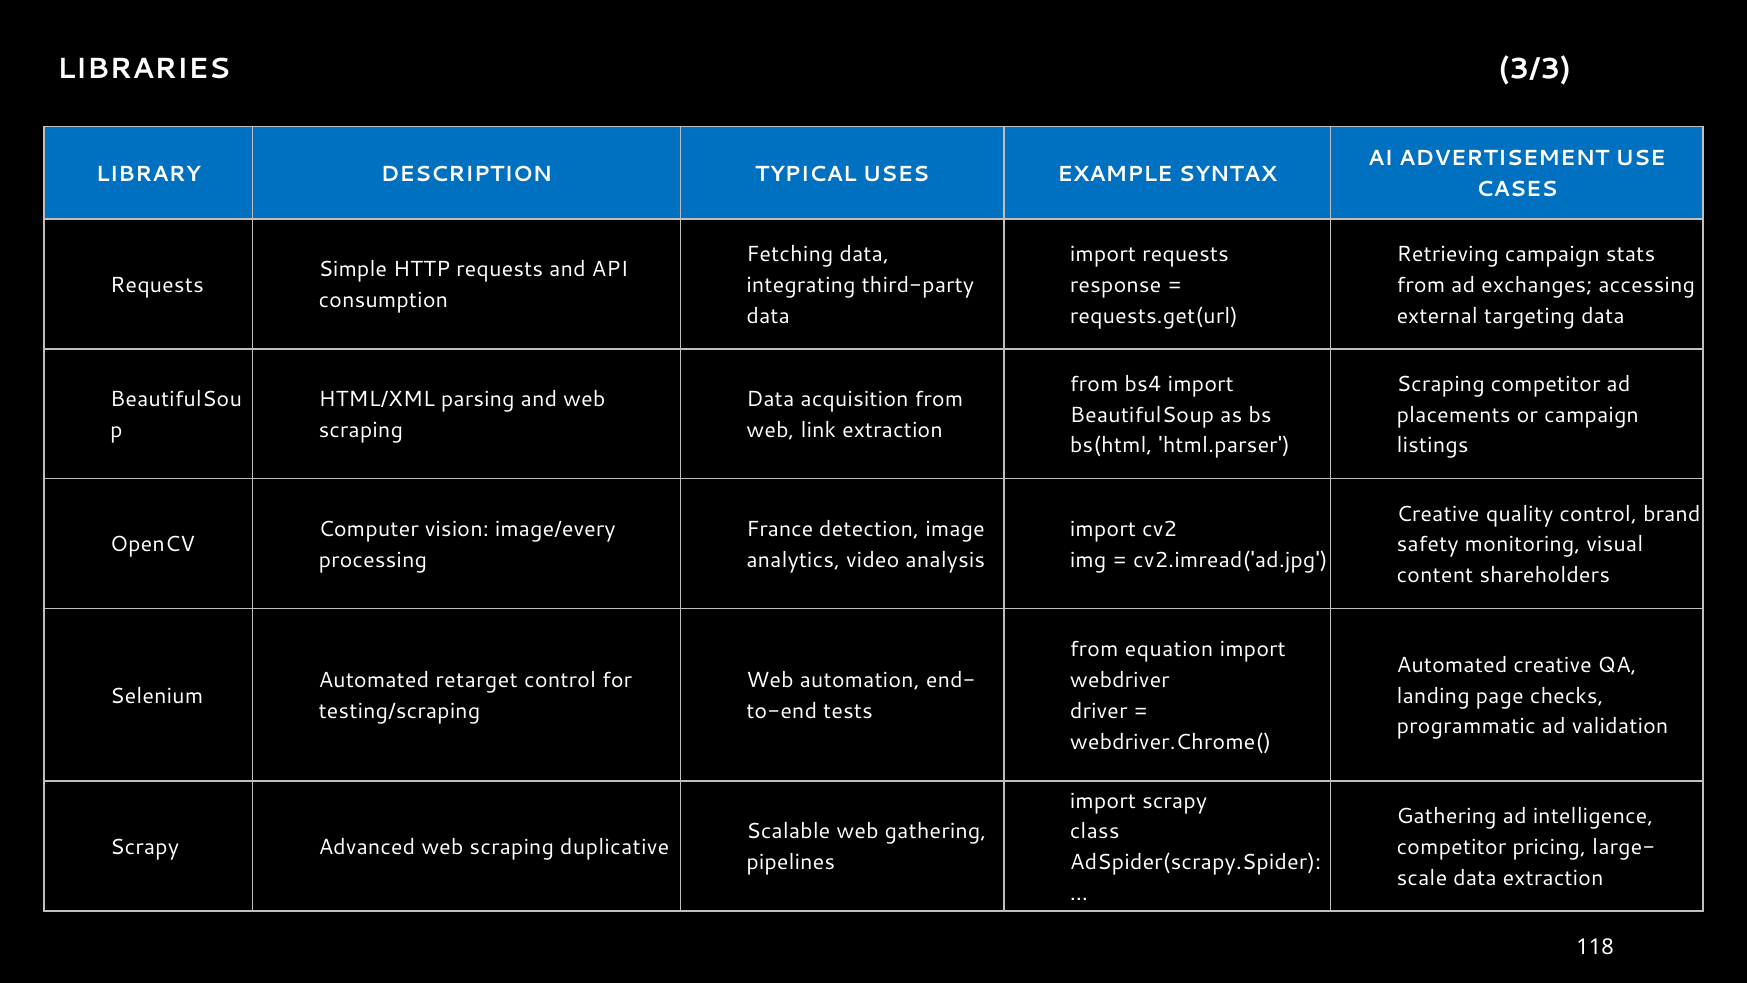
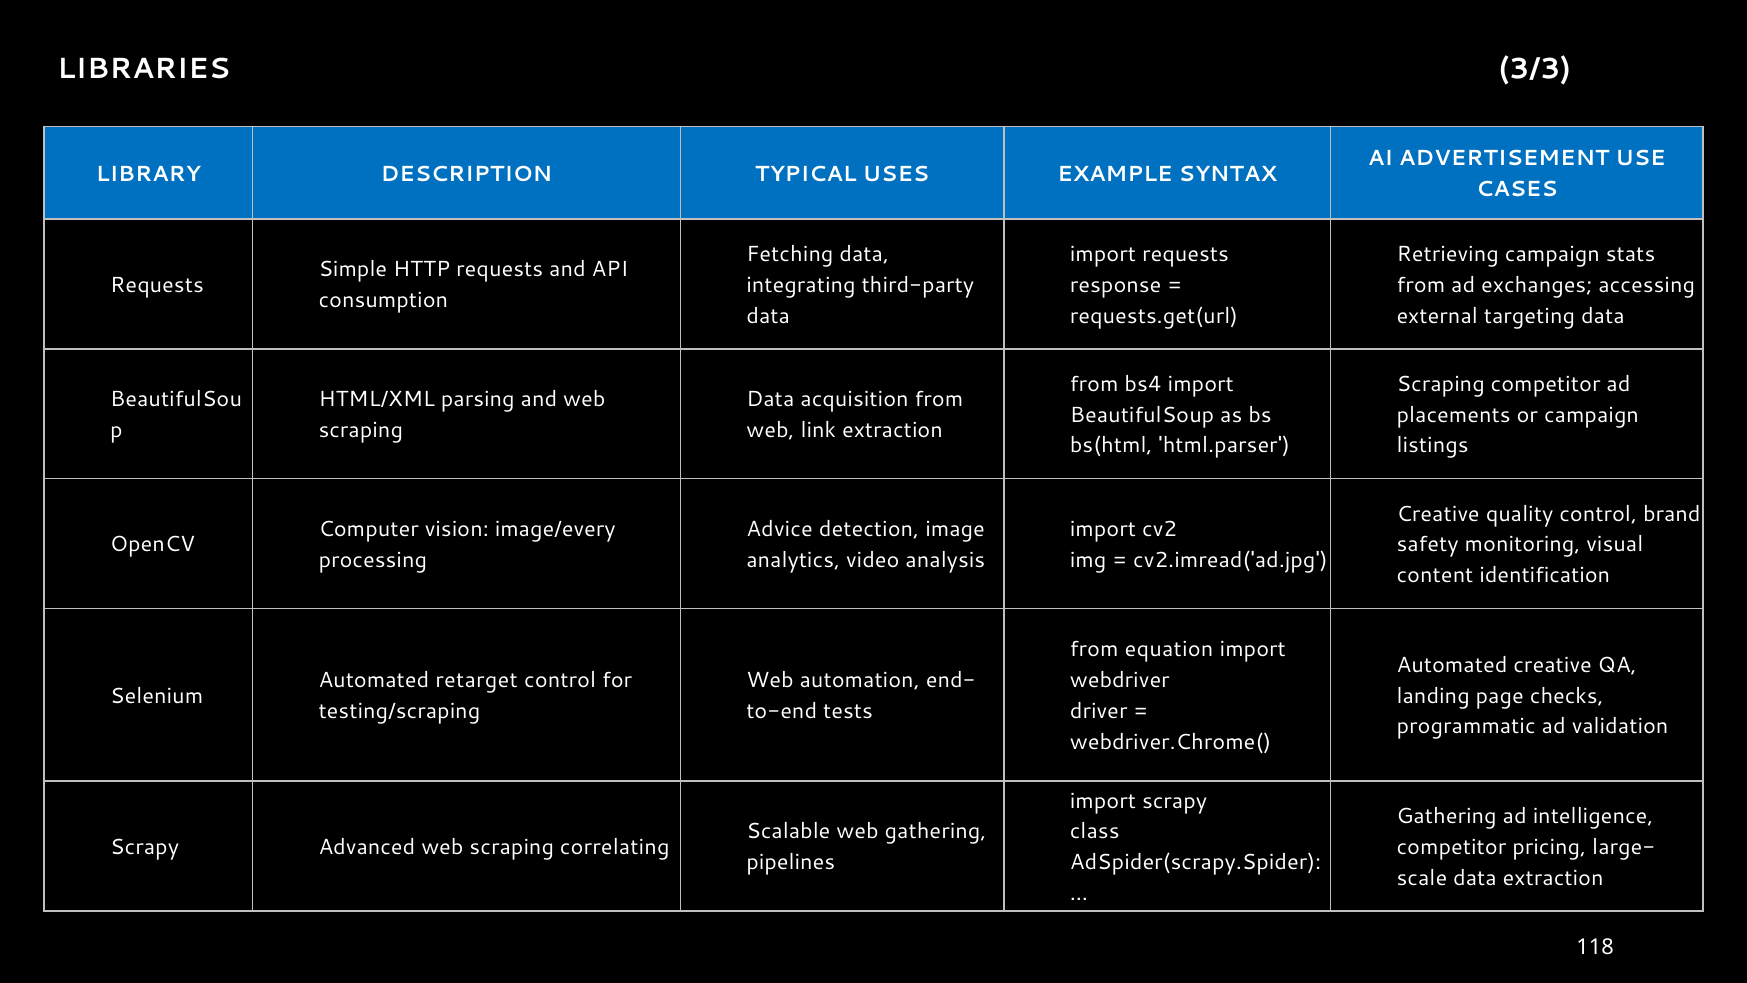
France: France -> Advice
shareholders: shareholders -> identification
duplicative: duplicative -> correlating
